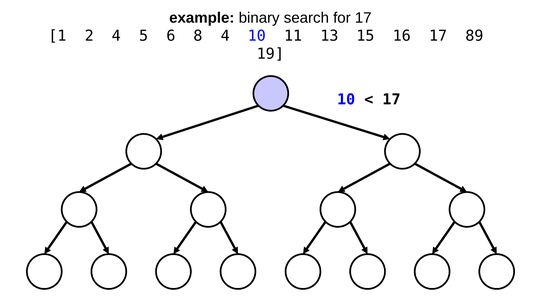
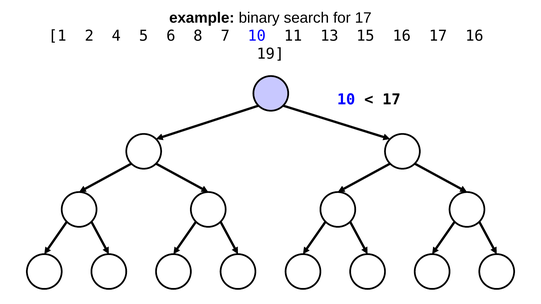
8 4: 4 -> 7
17 89: 89 -> 16
